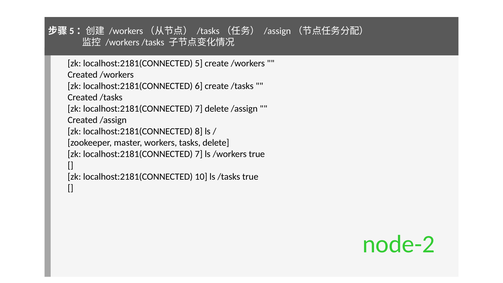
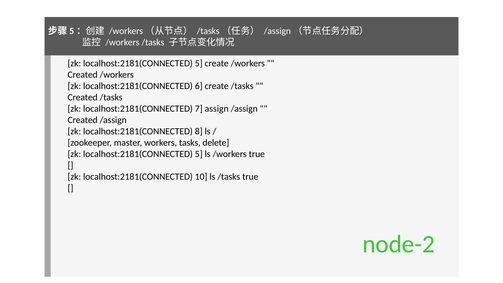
7 delete: delete -> assign
7 at (199, 154): 7 -> 5
